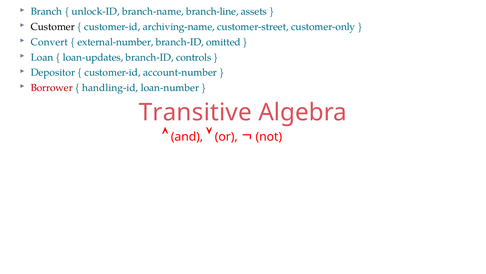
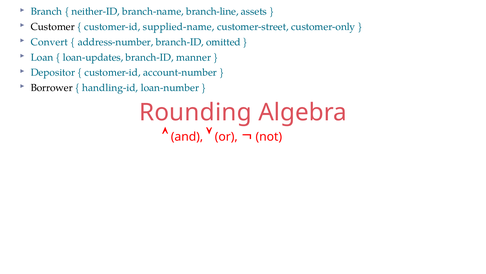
unlock-ID: unlock-ID -> neither-ID
archiving-name: archiving-name -> supplied-name
external-number: external-number -> address-number
controls: controls -> manner
Borrower colour: red -> black
Transitive: Transitive -> Rounding
